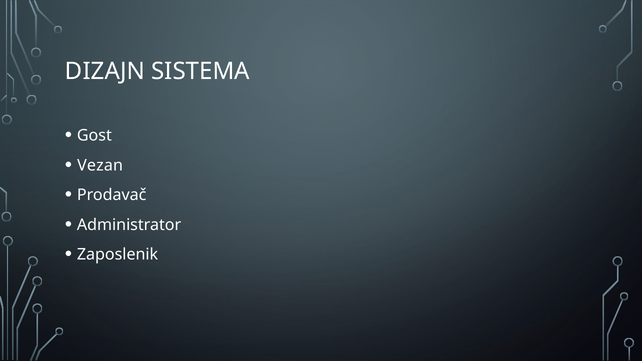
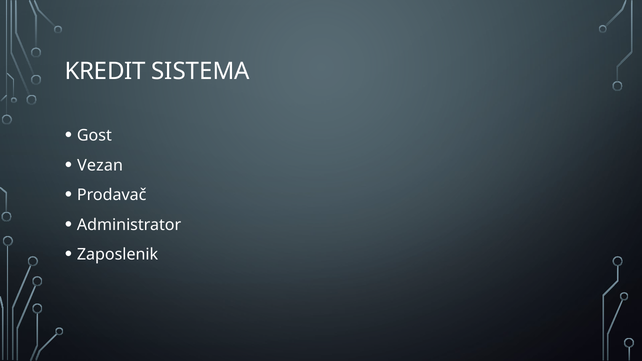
DIZAJN: DIZAJN -> KREDIT
